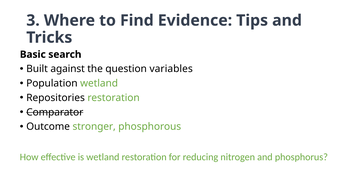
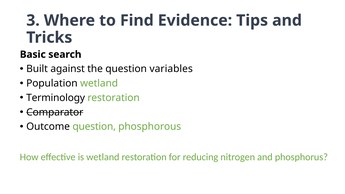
Repositories: Repositories -> Terminology
Outcome stronger: stronger -> question
